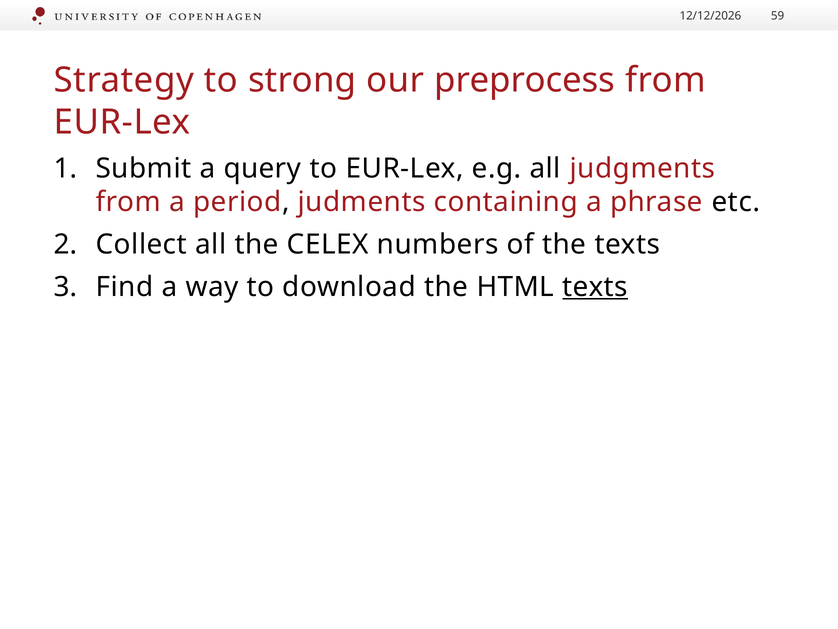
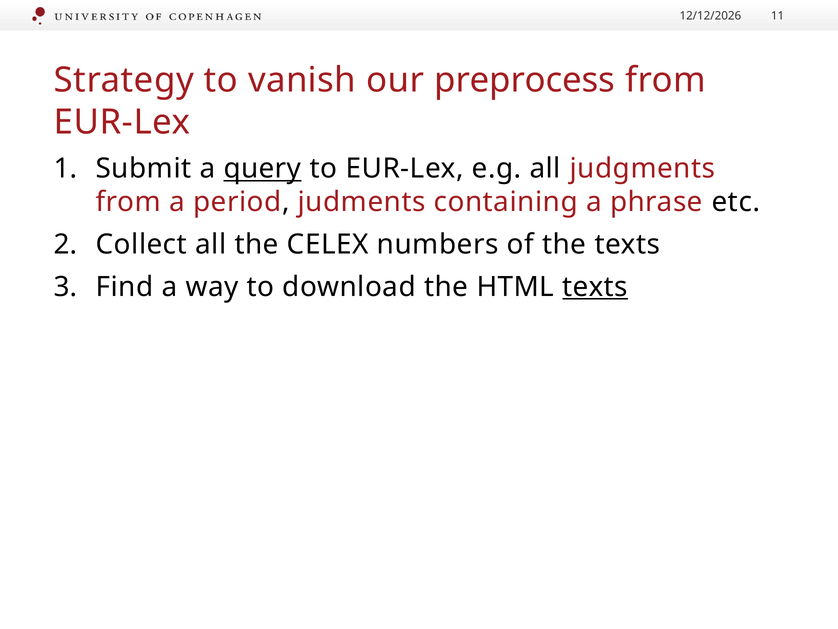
59: 59 -> 11
strong: strong -> vanish
query underline: none -> present
